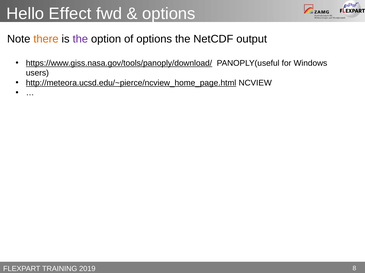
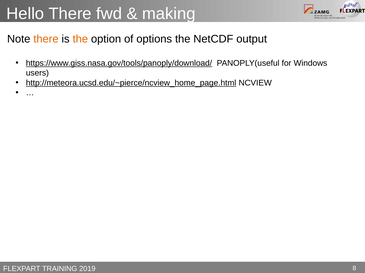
Hello Effect: Effect -> There
options at (169, 14): options -> making
the at (80, 39) colour: purple -> orange
